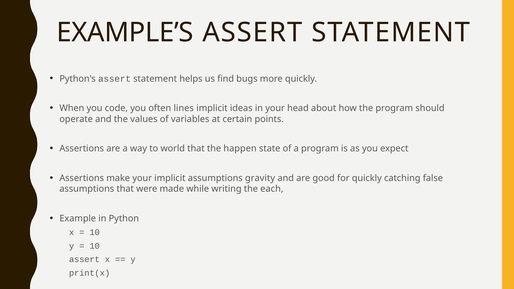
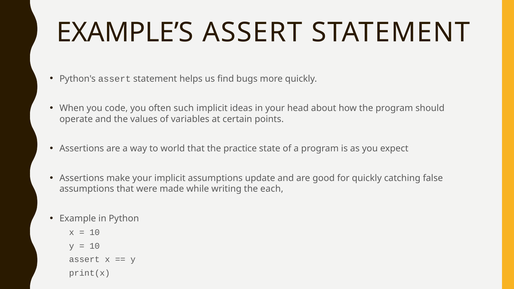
lines: lines -> such
happen: happen -> practice
gravity: gravity -> update
